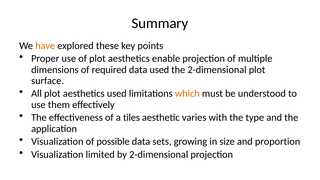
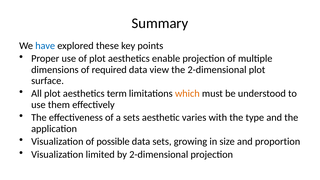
have colour: orange -> blue
data used: used -> view
aesthetics used: used -> term
a tiles: tiles -> sets
